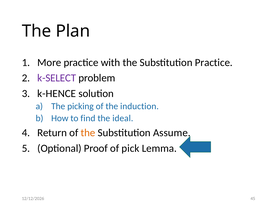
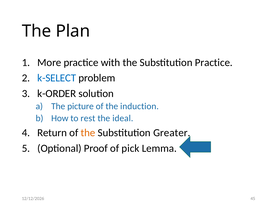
k-SELECT colour: purple -> blue
k-HENCE: k-HENCE -> k-ORDER
picking: picking -> picture
find: find -> rest
Assume: Assume -> Greater
